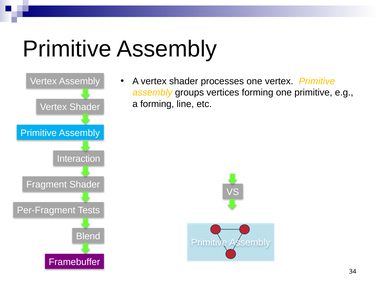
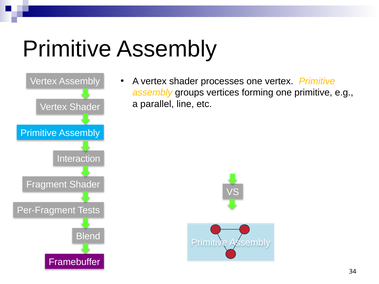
a forming: forming -> parallel
